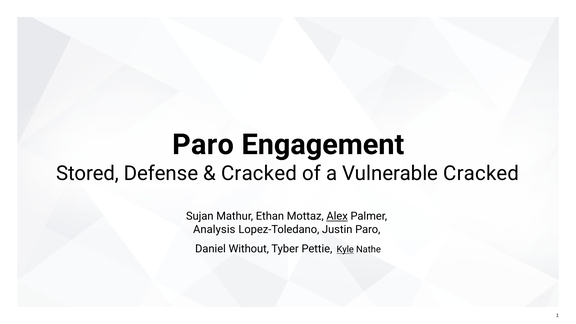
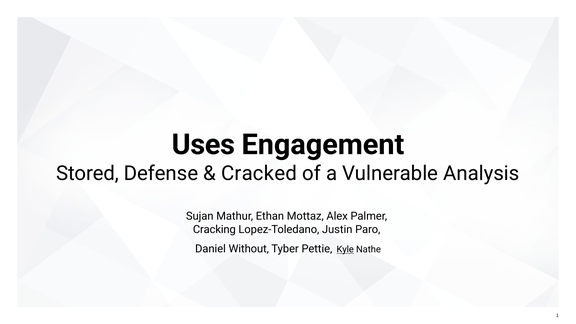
Paro at (203, 145): Paro -> Uses
Vulnerable Cracked: Cracked -> Analysis
Alex underline: present -> none
Analysis: Analysis -> Cracking
